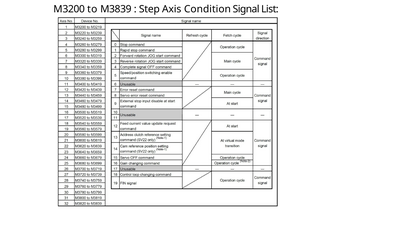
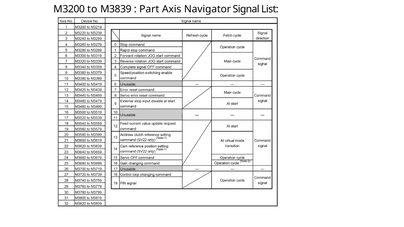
Step: Step -> Part
Condition: Condition -> Navigator
